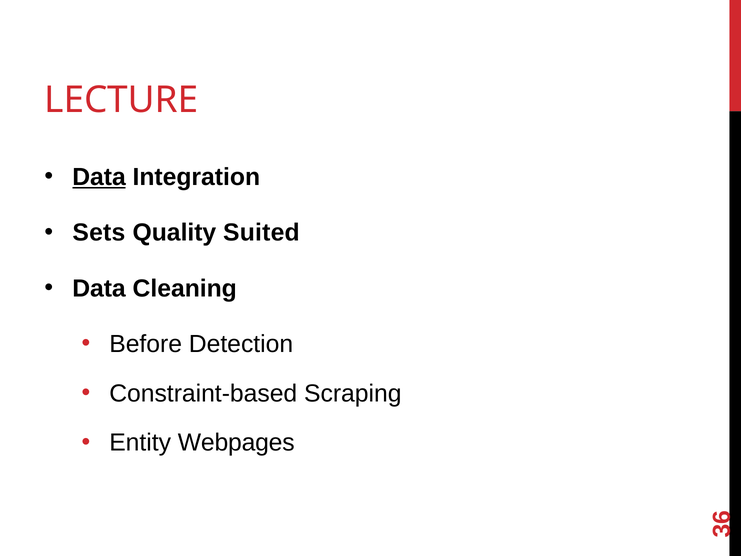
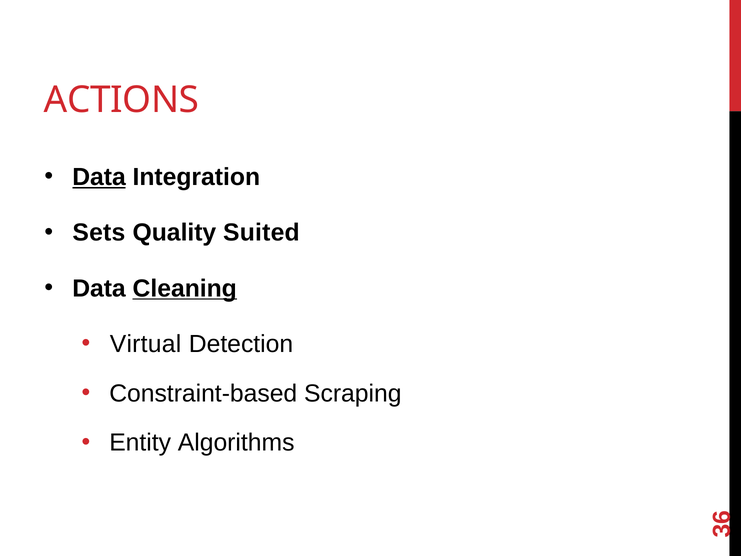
LECTURE: LECTURE -> ACTIONS
Cleaning underline: none -> present
Before: Before -> Virtual
Webpages: Webpages -> Algorithms
